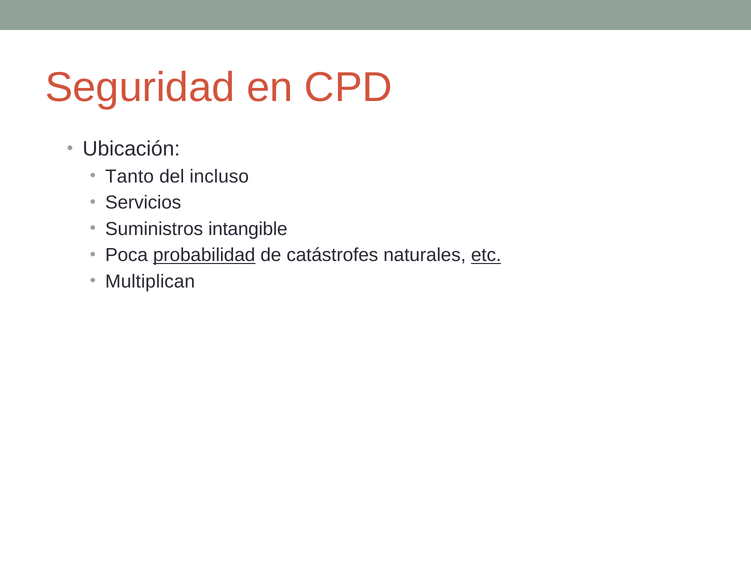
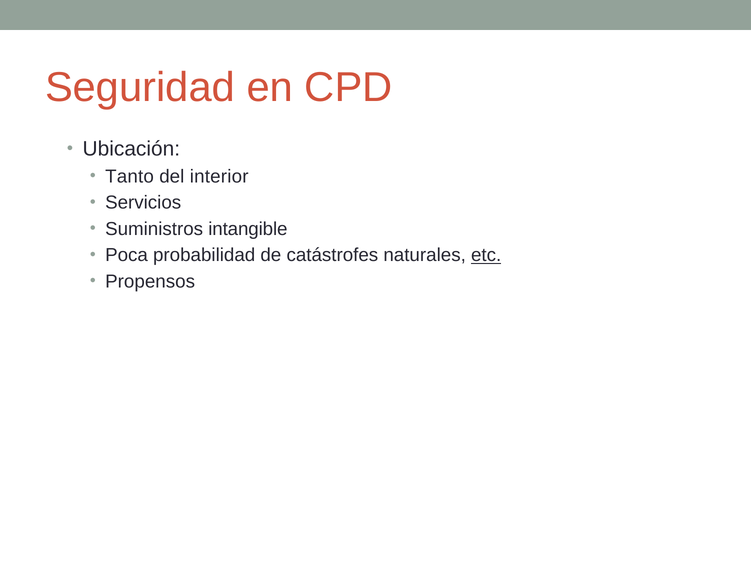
incluso: incluso -> interior
probabilidad underline: present -> none
Multiplican: Multiplican -> Propensos
